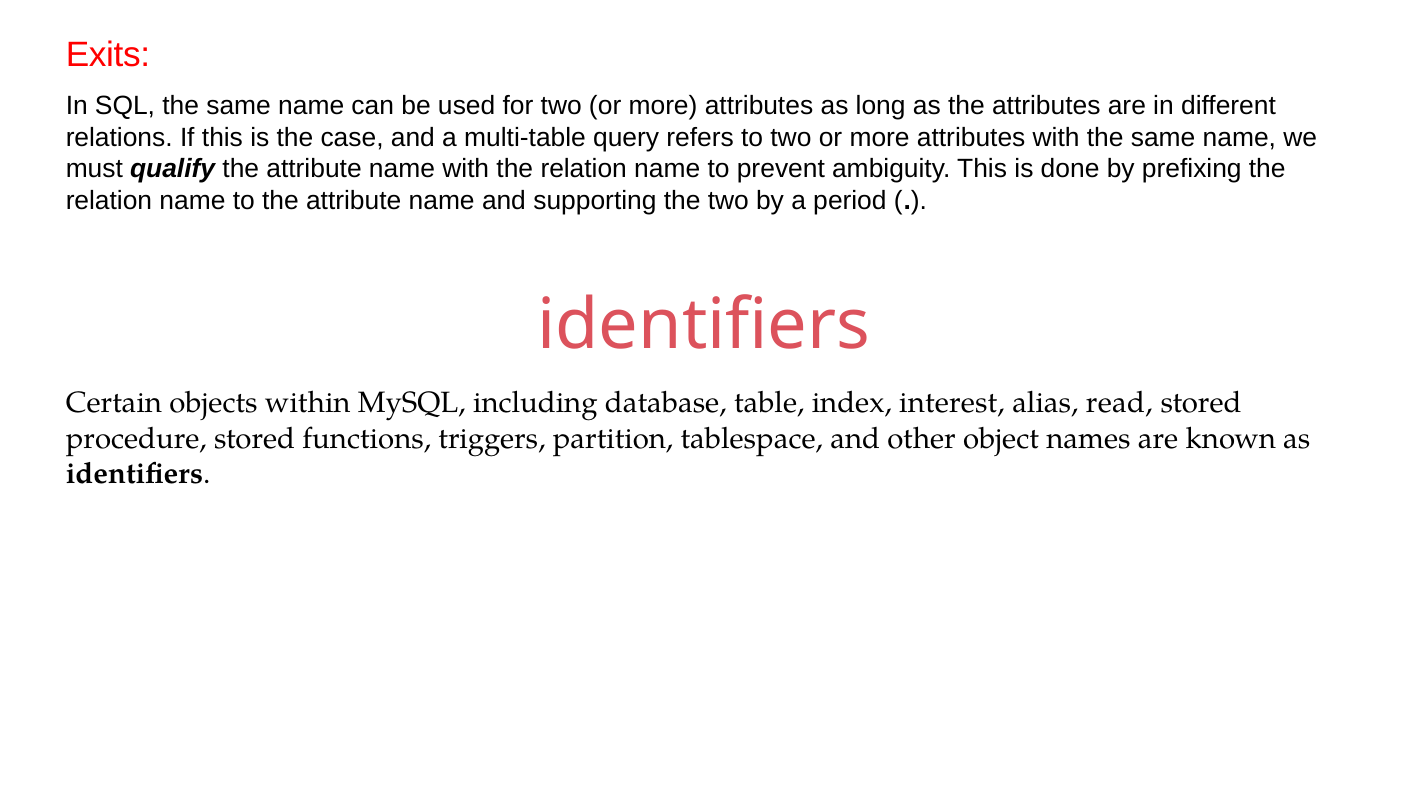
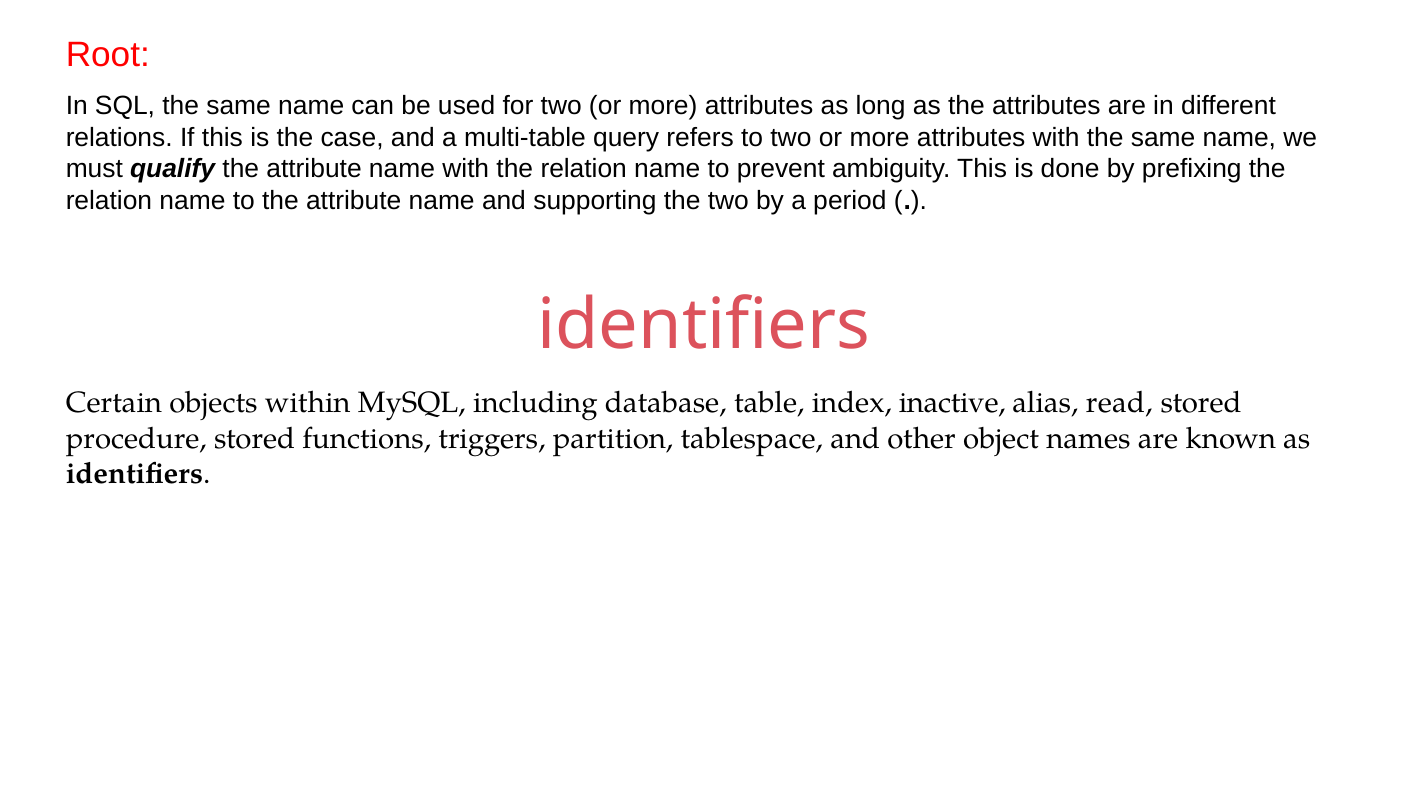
Exits: Exits -> Root
interest: interest -> inactive
